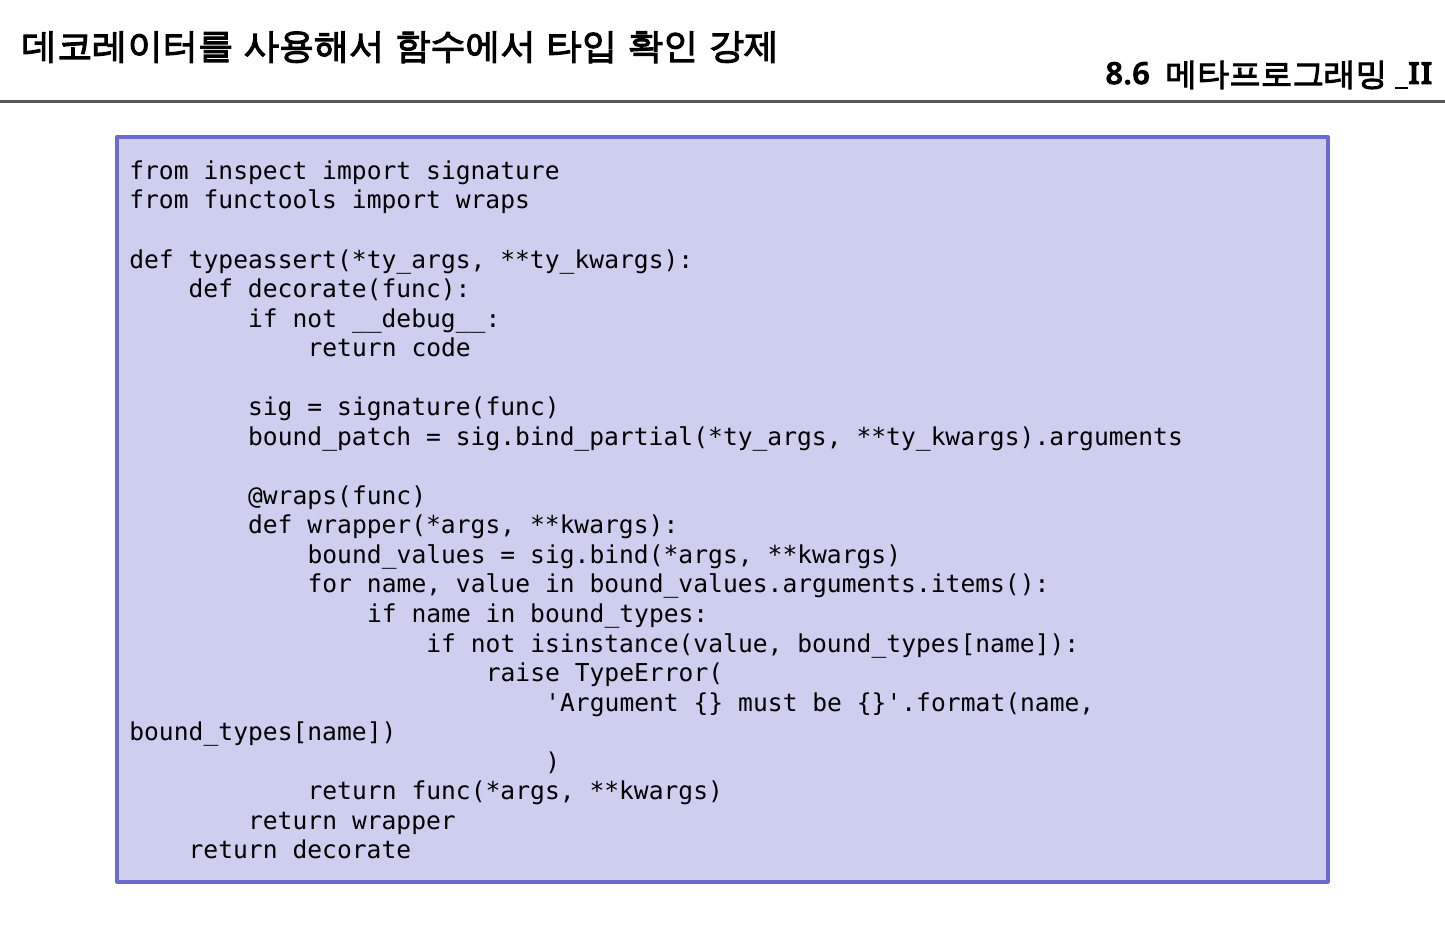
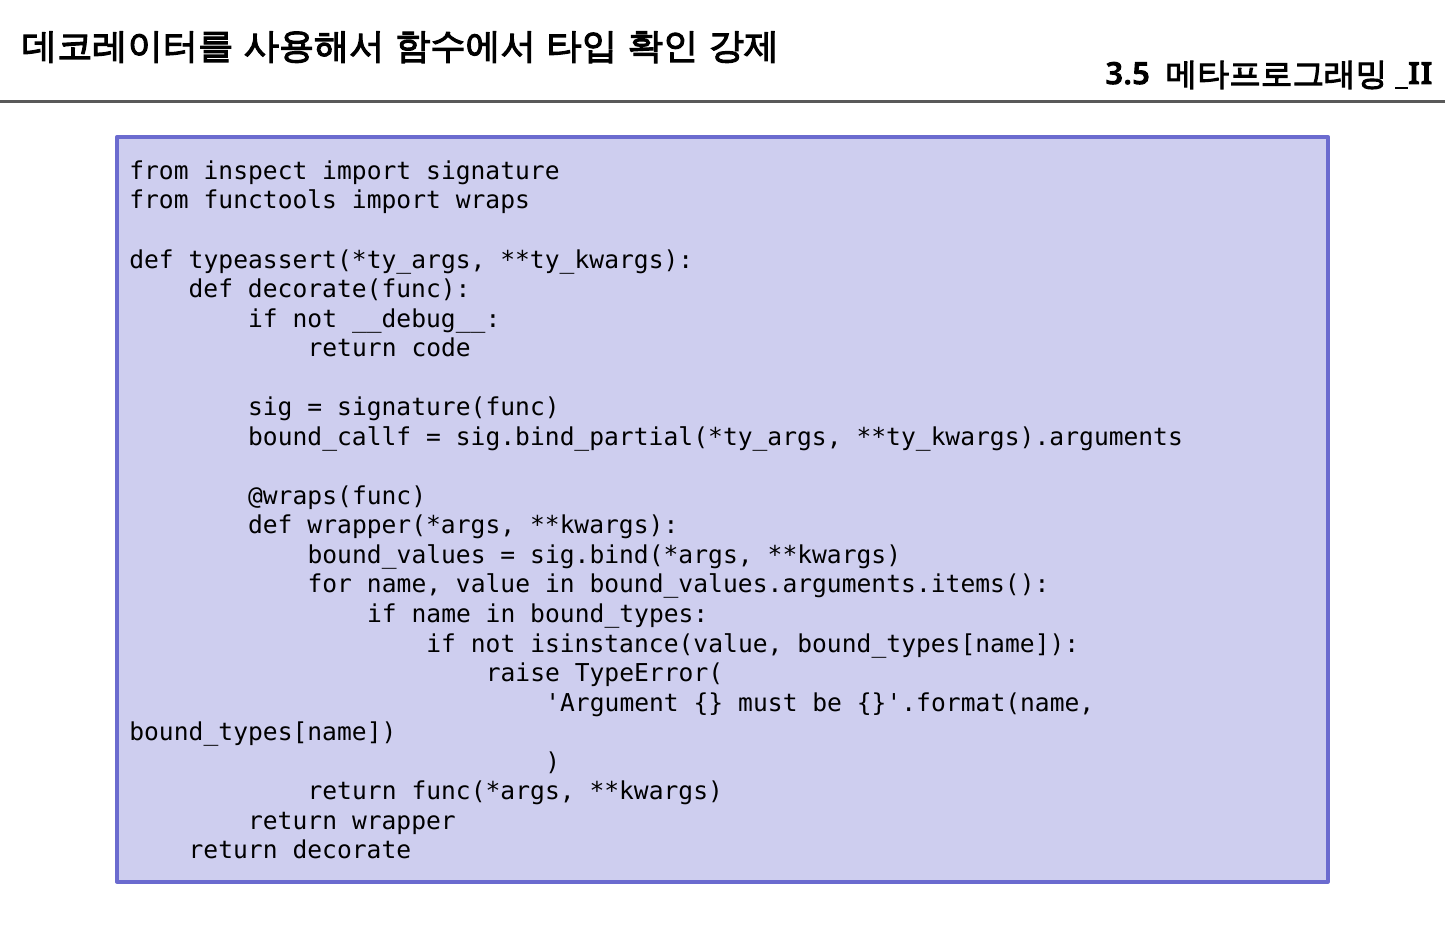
8.6: 8.6 -> 3.5
bound_patch: bound_patch -> bound_callf
